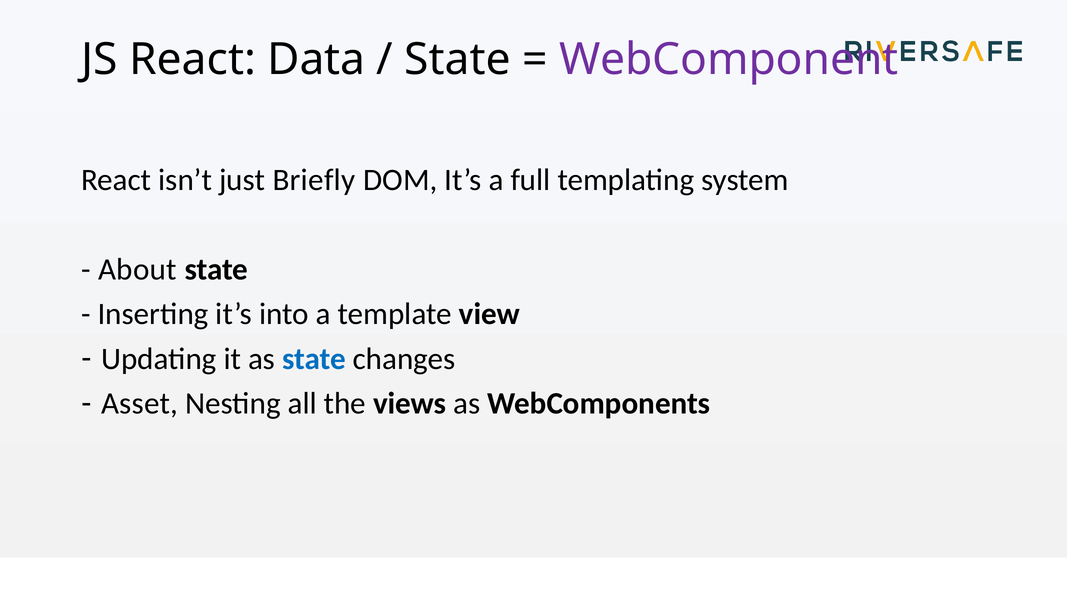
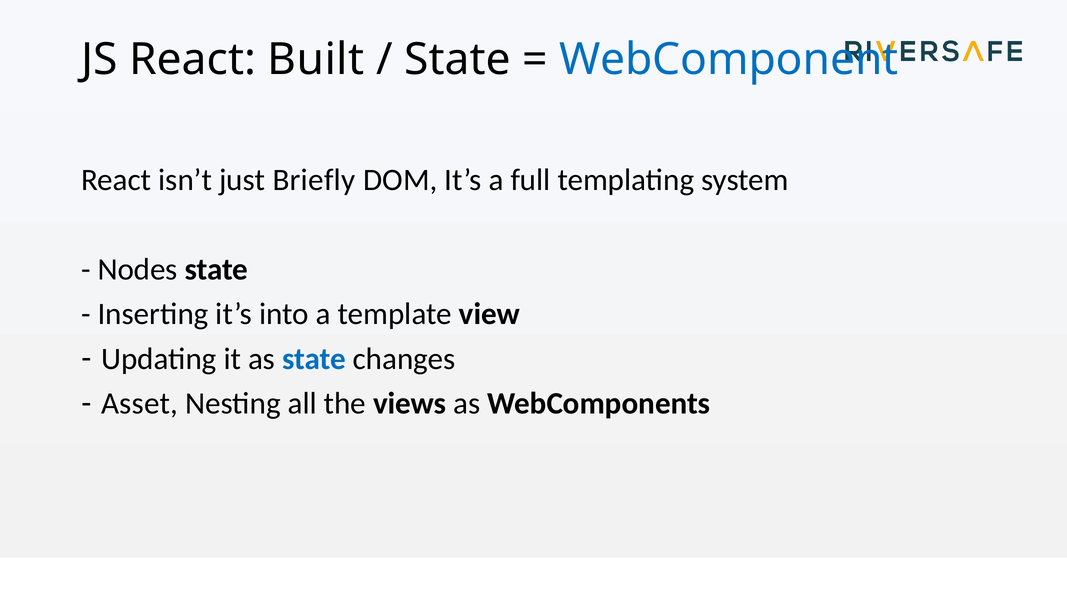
Data: Data -> Built
WebComponent colour: purple -> blue
About: About -> Nodes
